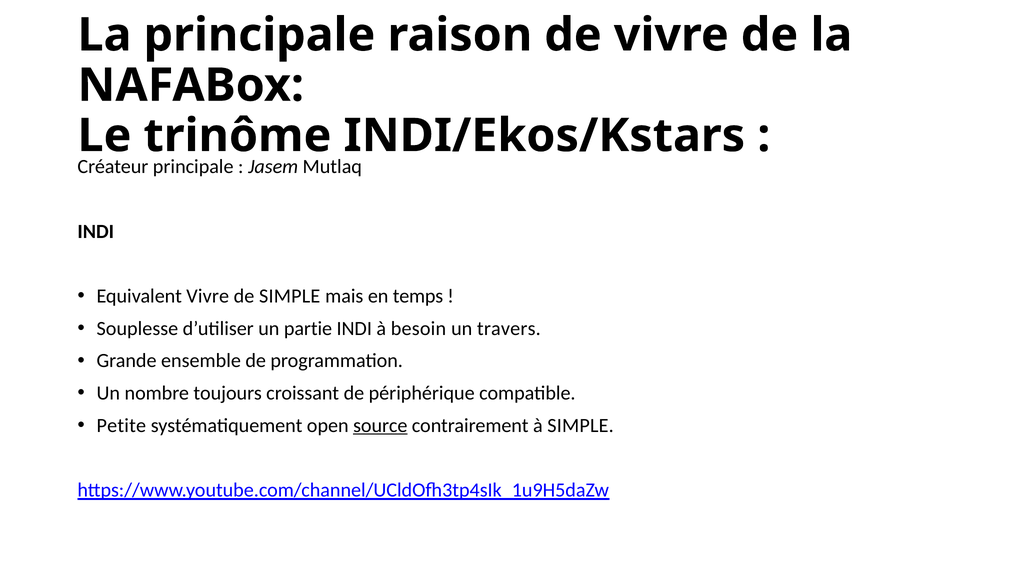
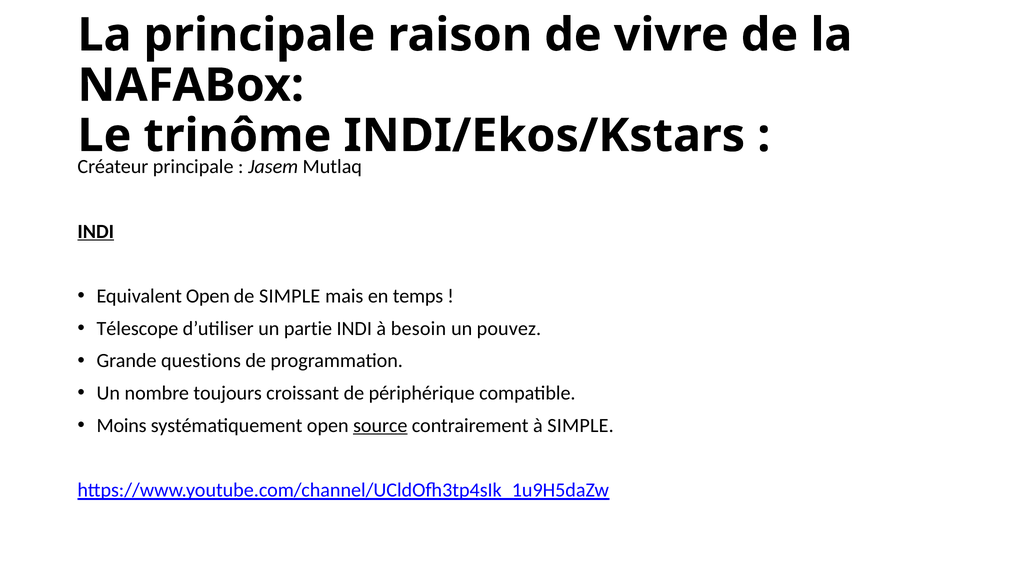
INDI at (96, 232) underline: none -> present
Equivalent Vivre: Vivre -> Open
Souplesse: Souplesse -> Télescope
travers: travers -> pouvez
ensemble: ensemble -> questions
Petite: Petite -> Moins
